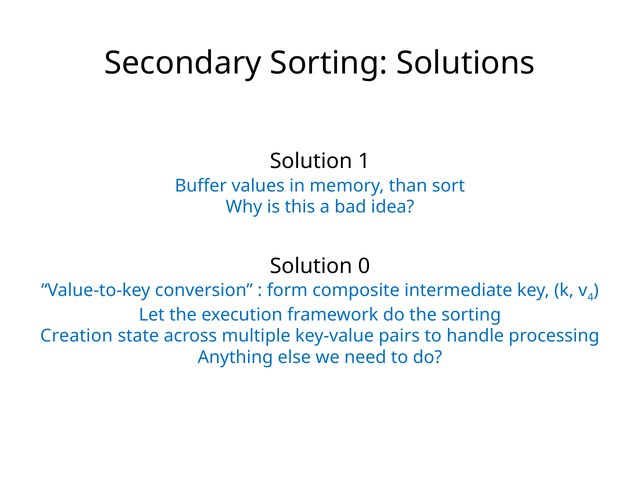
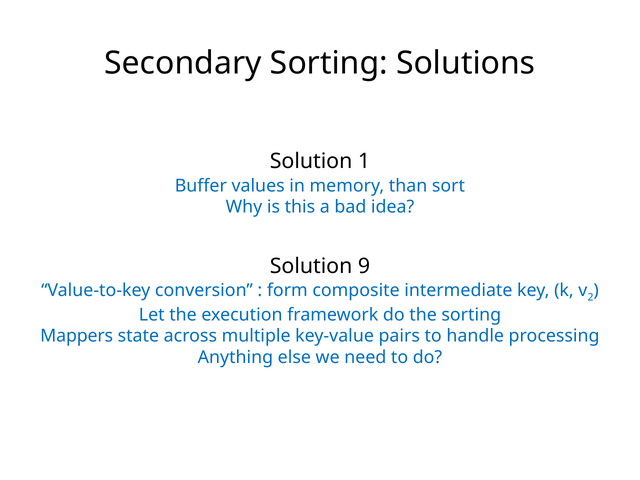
0: 0 -> 9
4: 4 -> 2
Creation: Creation -> Mappers
